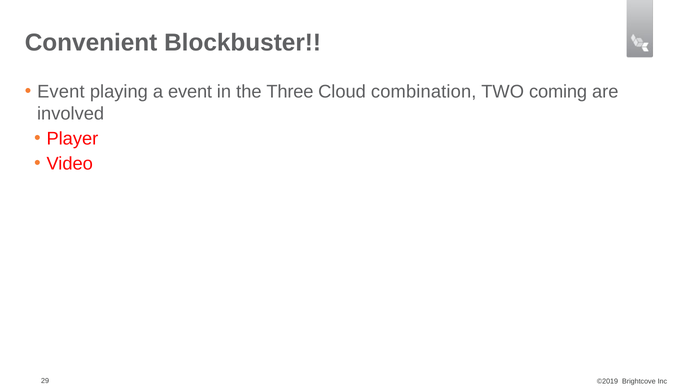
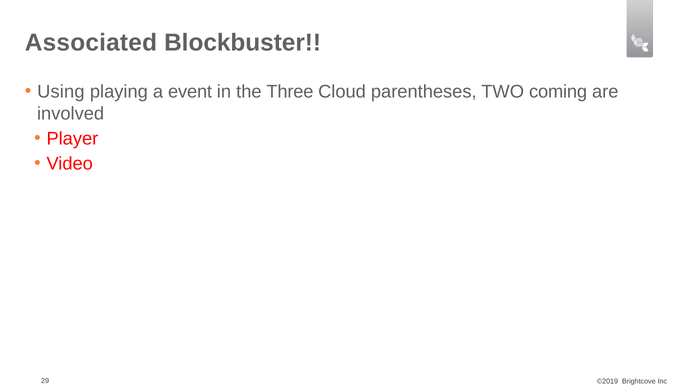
Convenient: Convenient -> Associated
Event at (61, 92): Event -> Using
combination: combination -> parentheses
